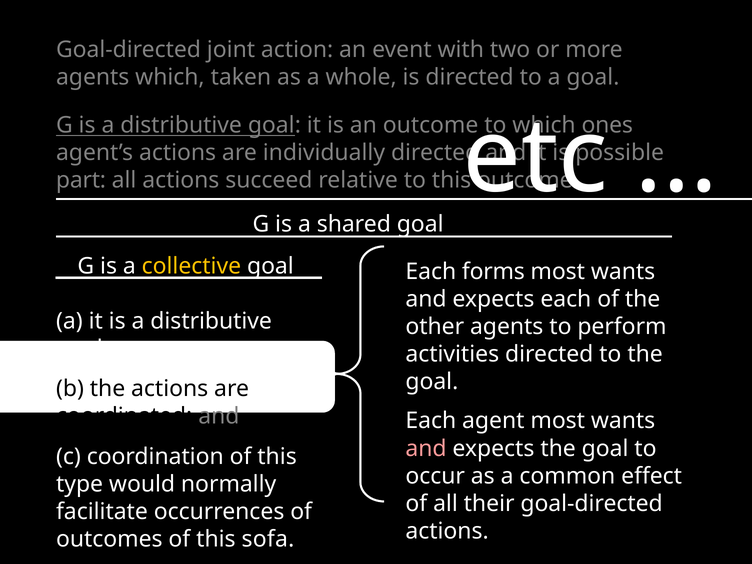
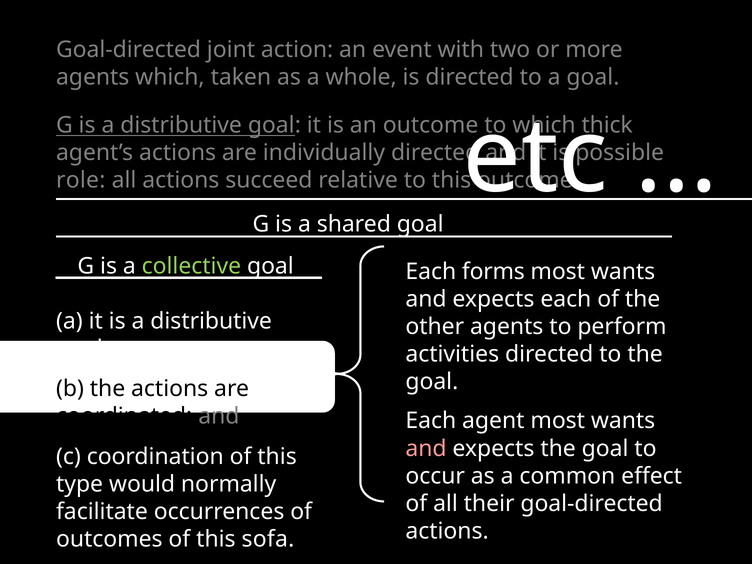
ones: ones -> thick
part: part -> role
collective colour: yellow -> light green
